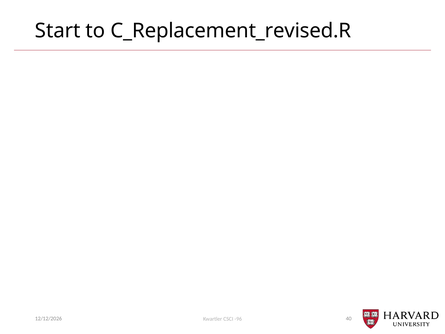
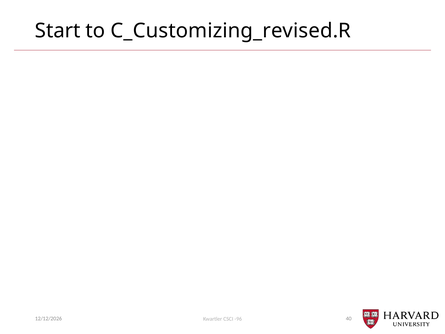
C_Replacement_revised.R: C_Replacement_revised.R -> C_Customizing_revised.R
